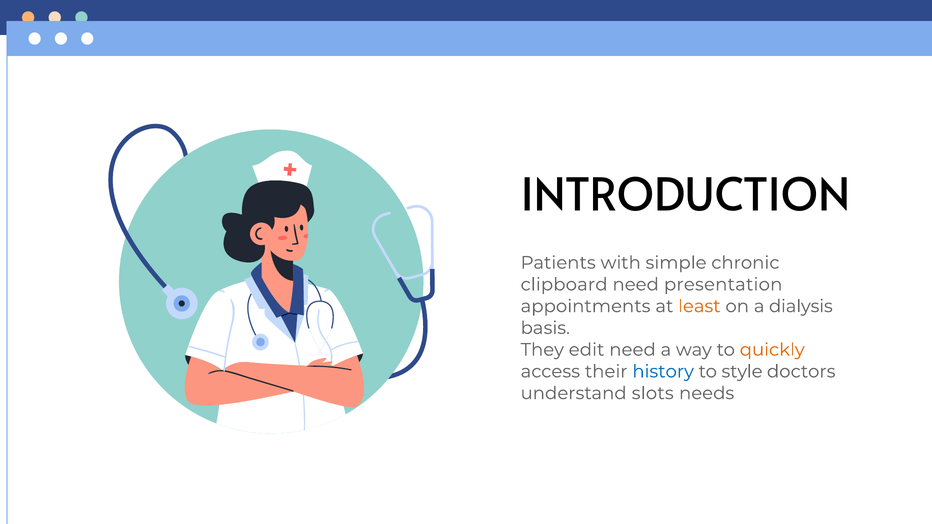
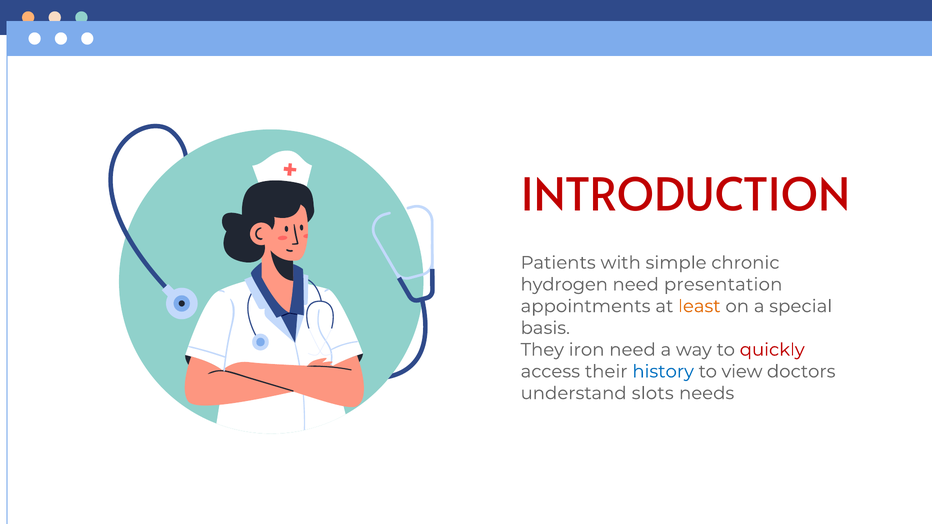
INTRODUCTION colour: black -> red
clipboard: clipboard -> hydrogen
dialysis: dialysis -> special
edit: edit -> iron
quickly colour: orange -> red
style: style -> view
